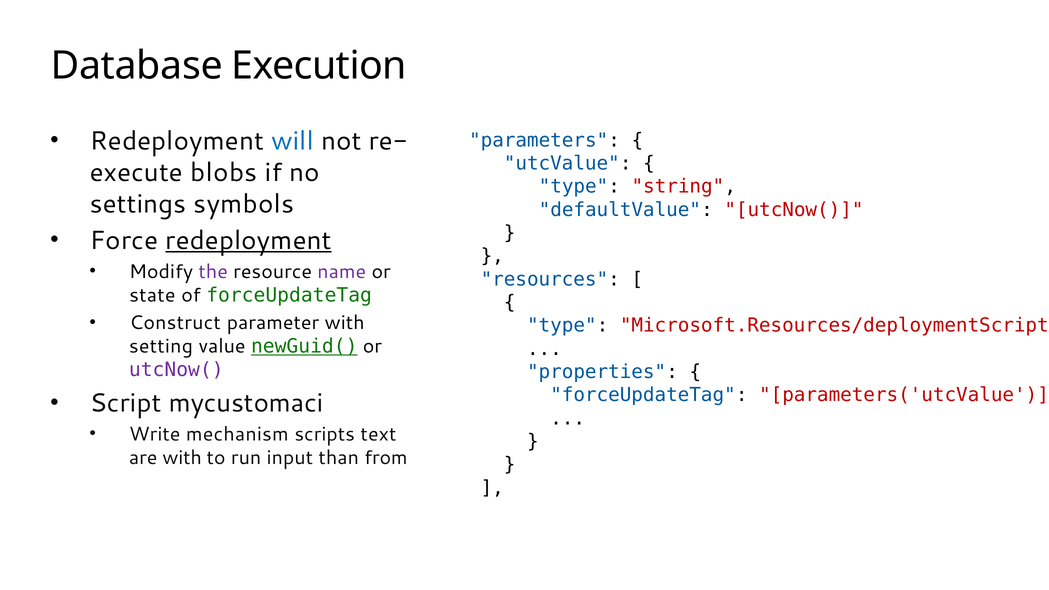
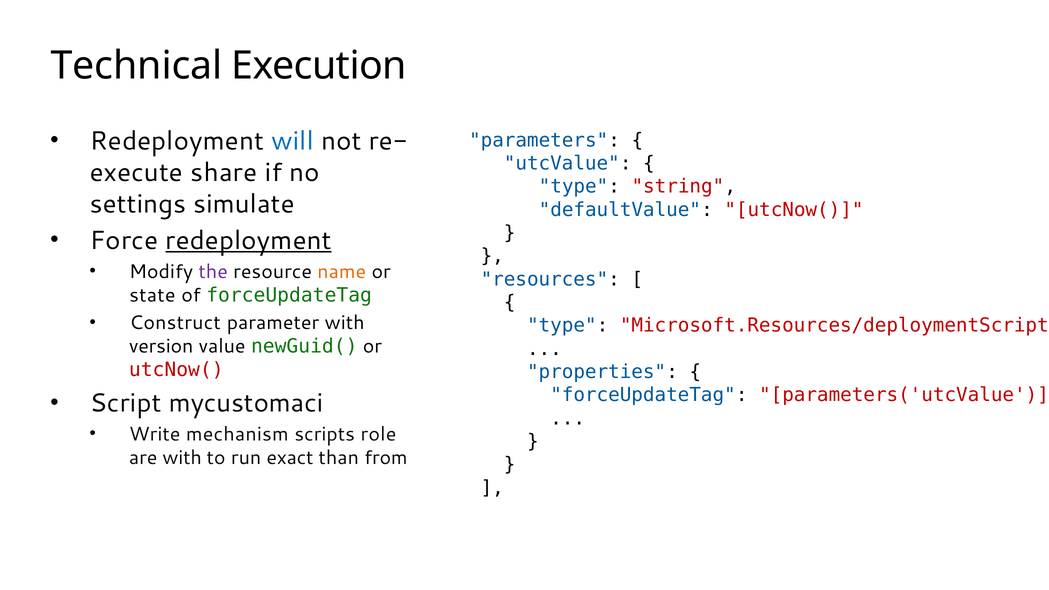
Database: Database -> Technical
blobs: blobs -> share
symbols: symbols -> simulate
name colour: purple -> orange
setting: setting -> version
newGuid( underline: present -> none
utcNow( at (176, 370) colour: purple -> red
text: text -> role
input: input -> exact
